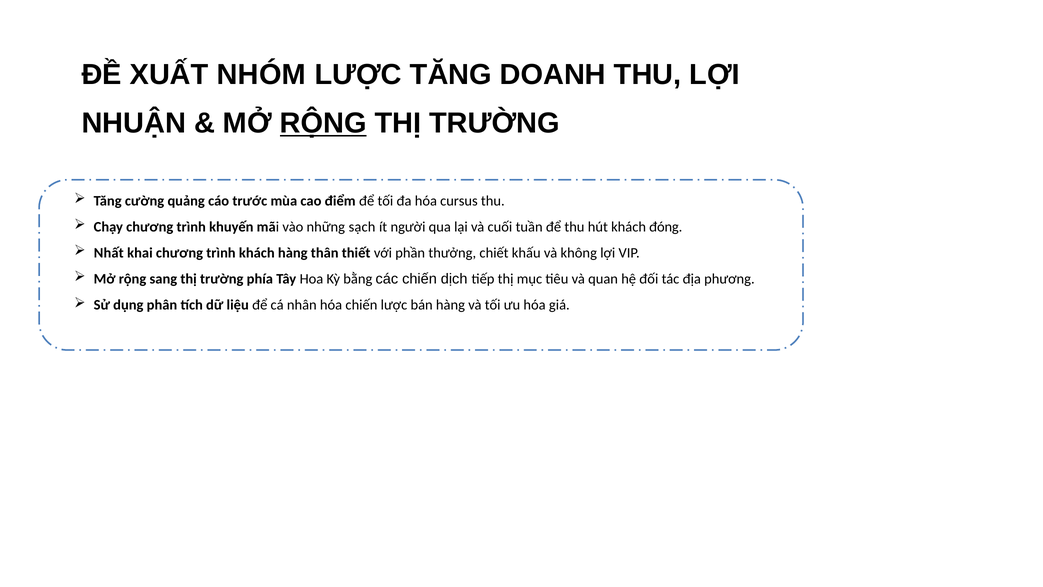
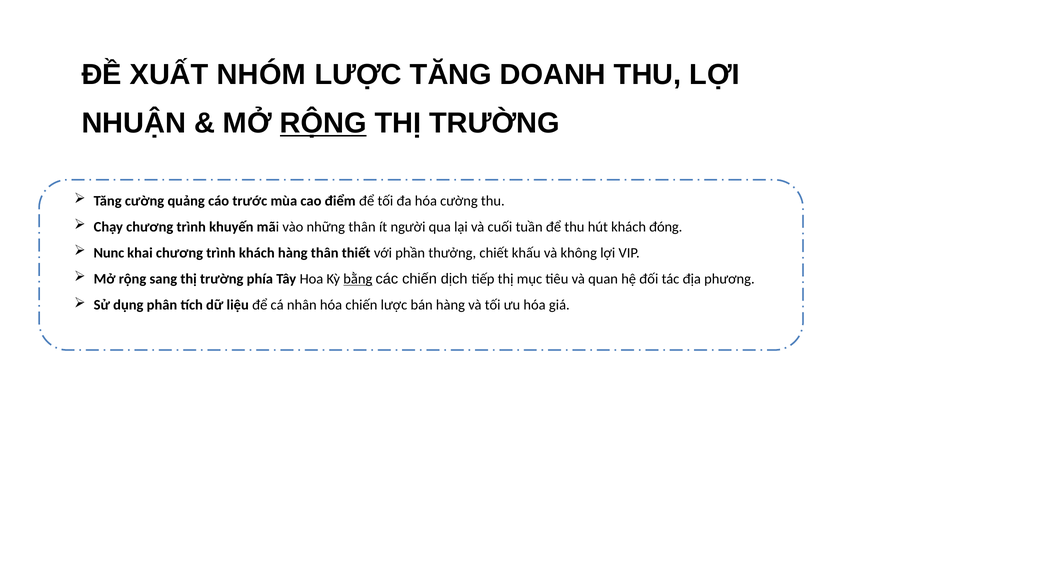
hóa cursus: cursus -> cường
những sạch: sạch -> thân
Nhất: Nhất -> Nunc
bằng underline: none -> present
